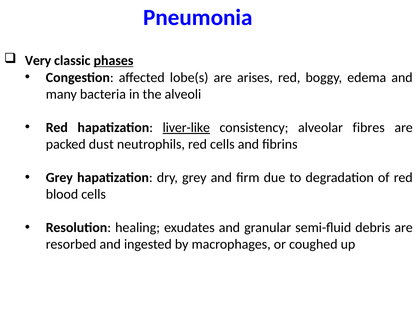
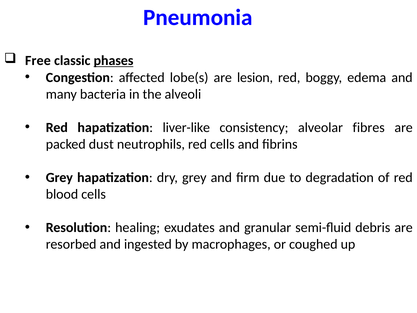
Very: Very -> Free
arises: arises -> lesion
liver-like underline: present -> none
